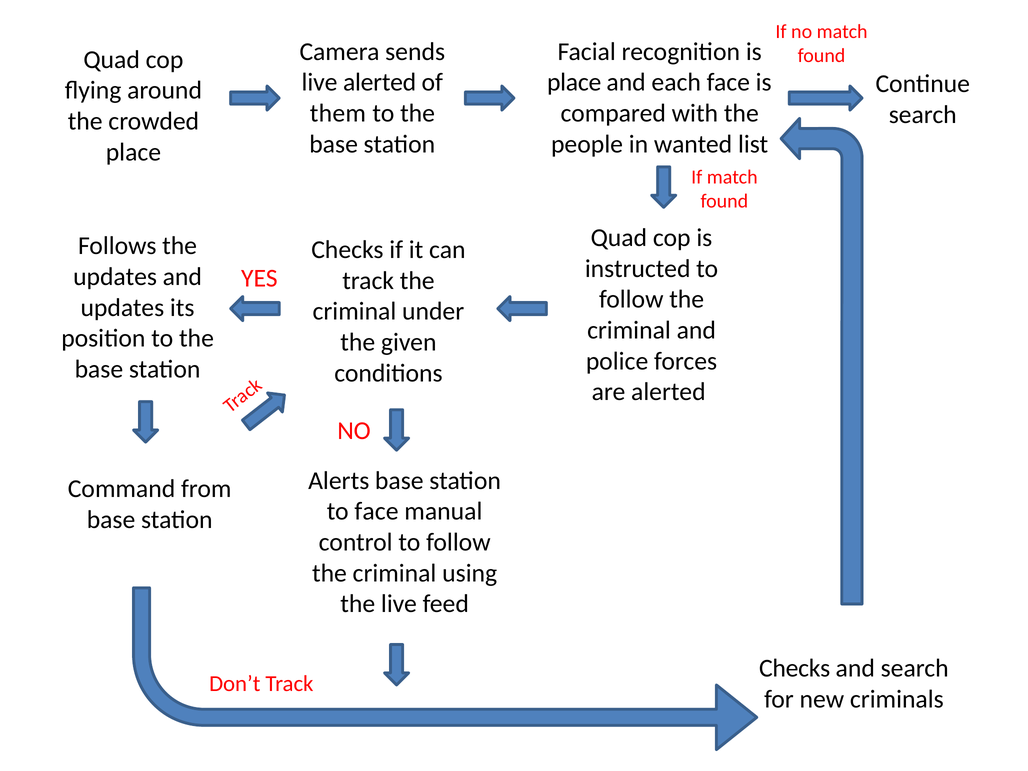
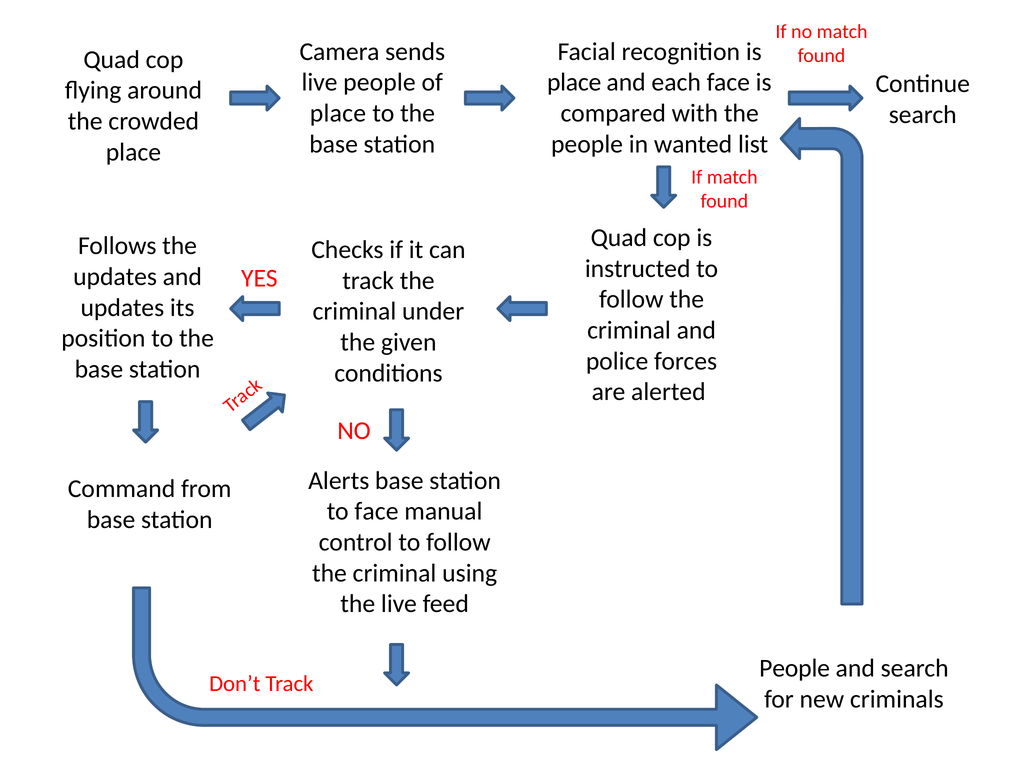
live alerted: alerted -> people
them at (338, 113): them -> place
Checks at (795, 668): Checks -> People
